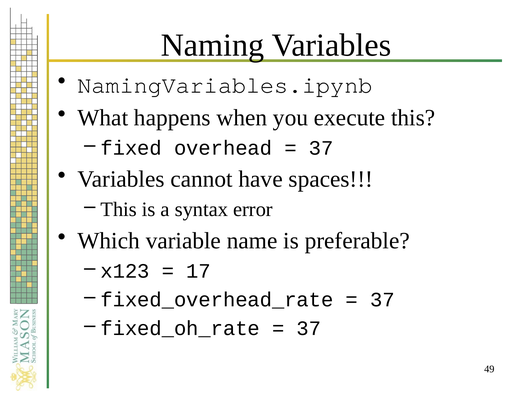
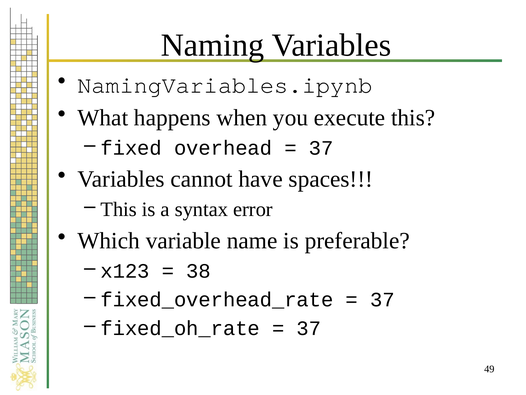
17: 17 -> 38
